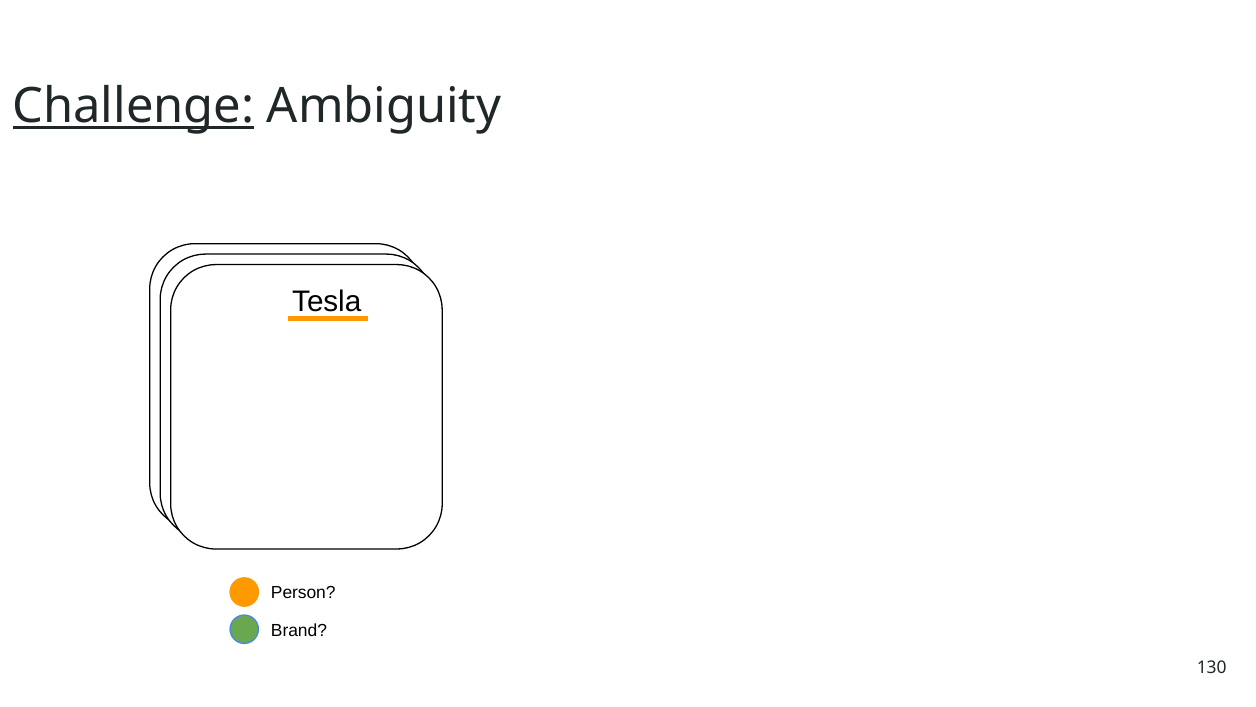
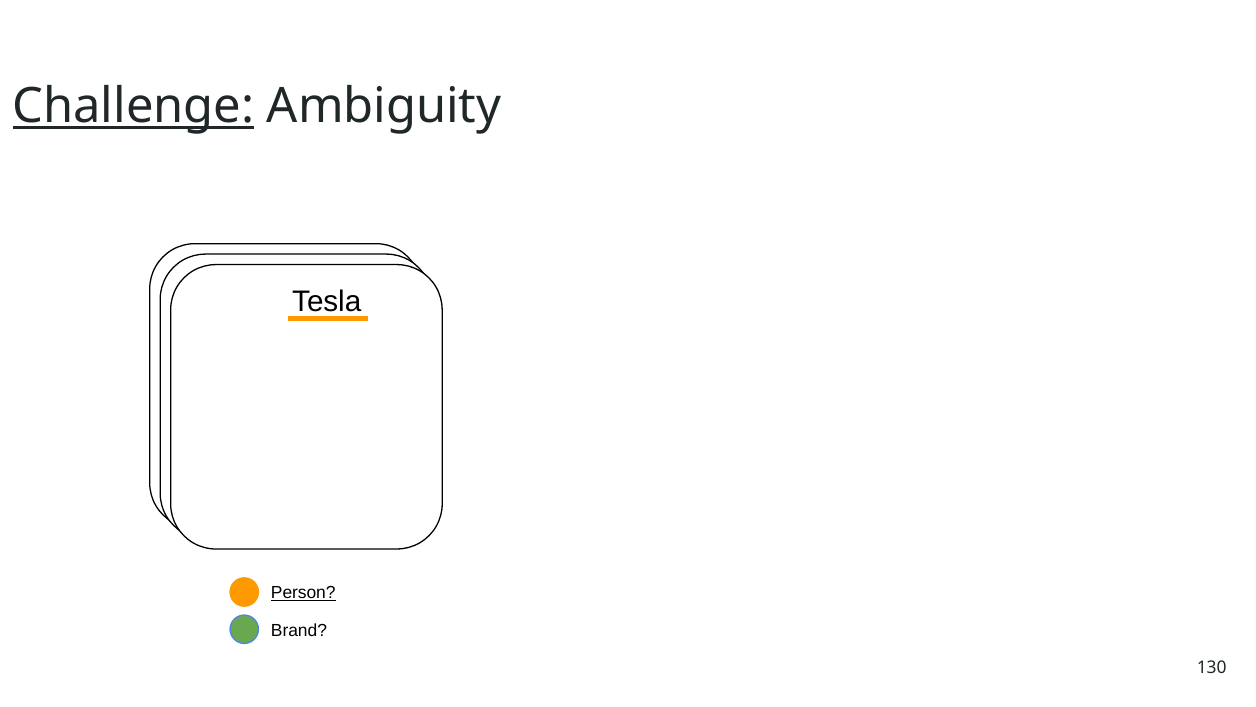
Person underline: none -> present
